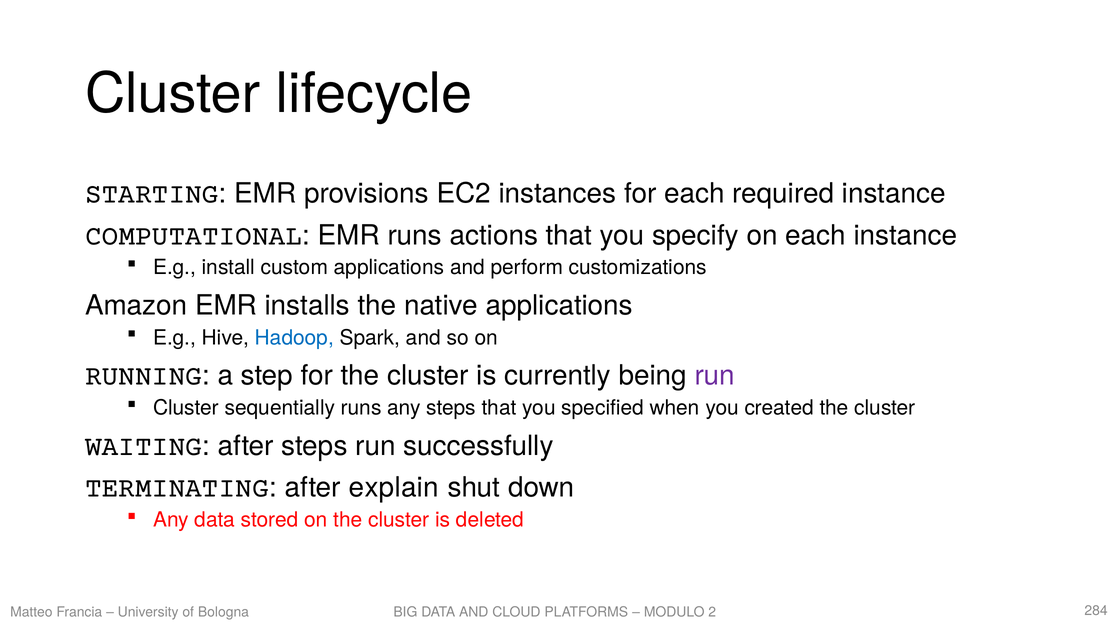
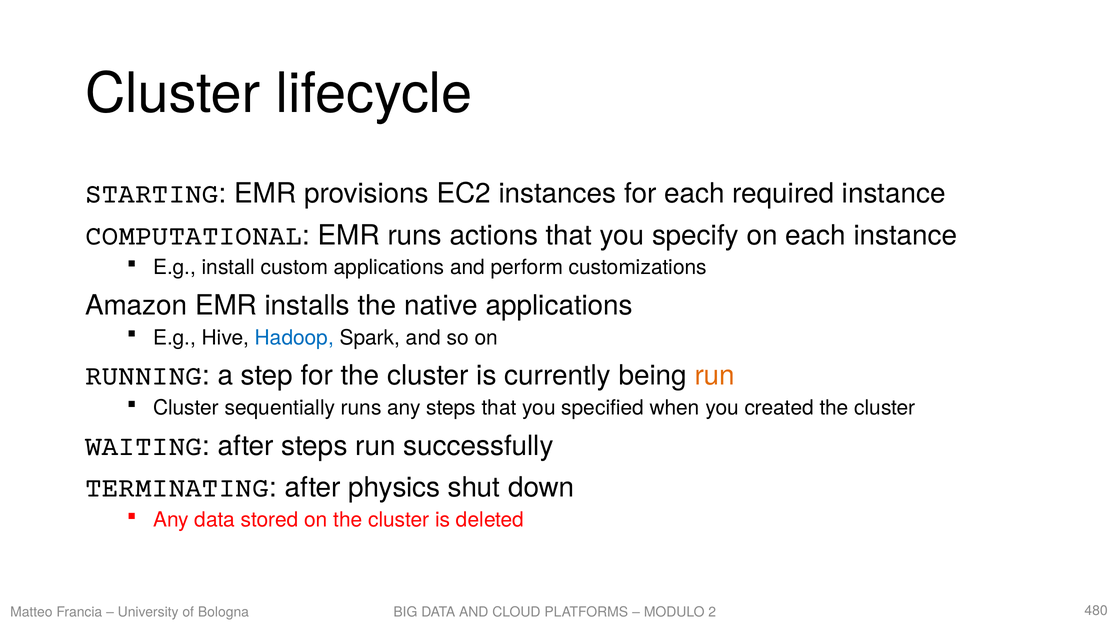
run at (715, 376) colour: purple -> orange
explain: explain -> physics
284: 284 -> 480
